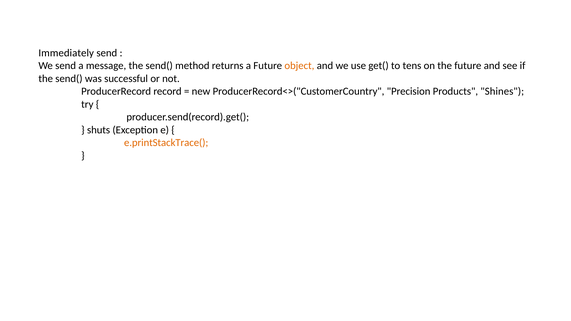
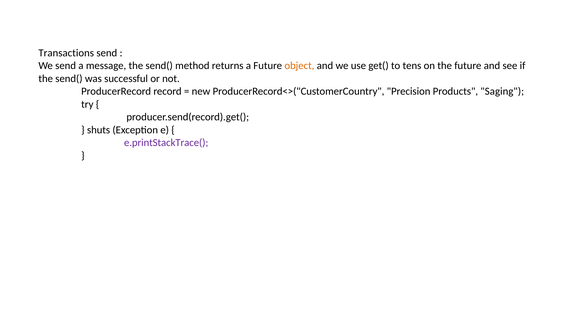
Immediately: Immediately -> Transactions
Shines: Shines -> Saging
e.printStackTrace( colour: orange -> purple
